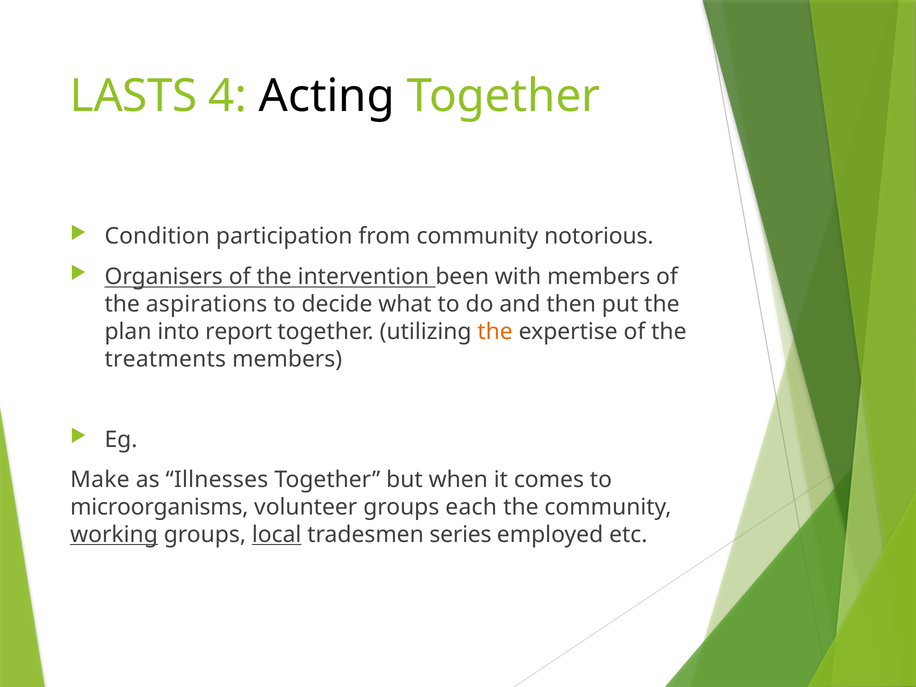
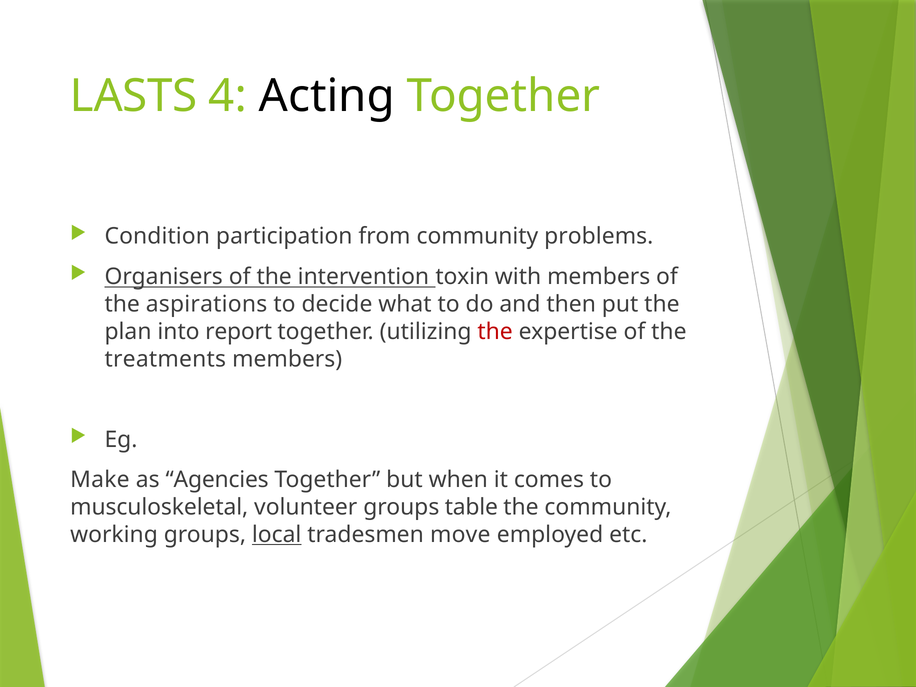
notorious: notorious -> problems
been: been -> toxin
the at (495, 332) colour: orange -> red
Illnesses: Illnesses -> Agencies
microorganisms: microorganisms -> musculoskeletal
each: each -> table
working underline: present -> none
series: series -> move
